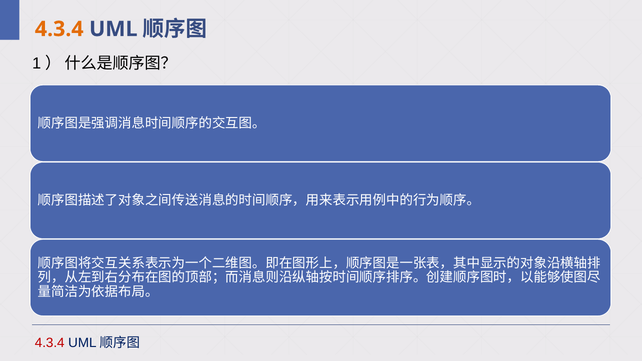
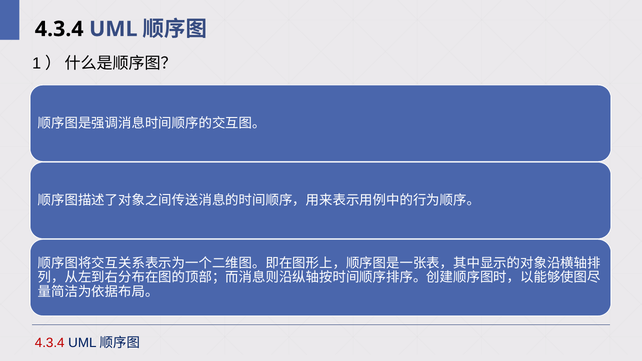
4.3.4 at (59, 29) colour: orange -> black
